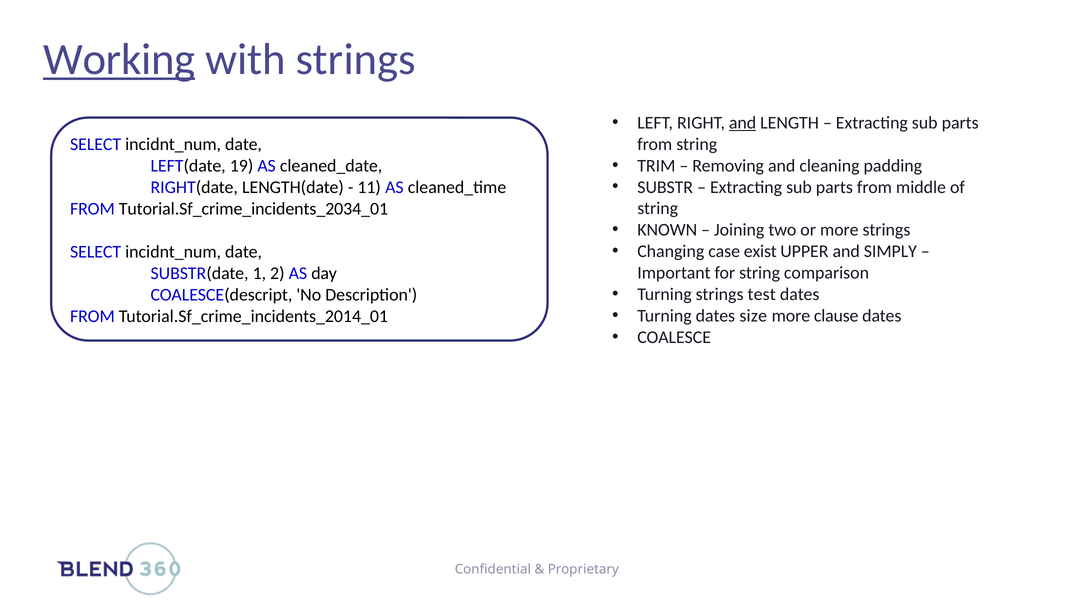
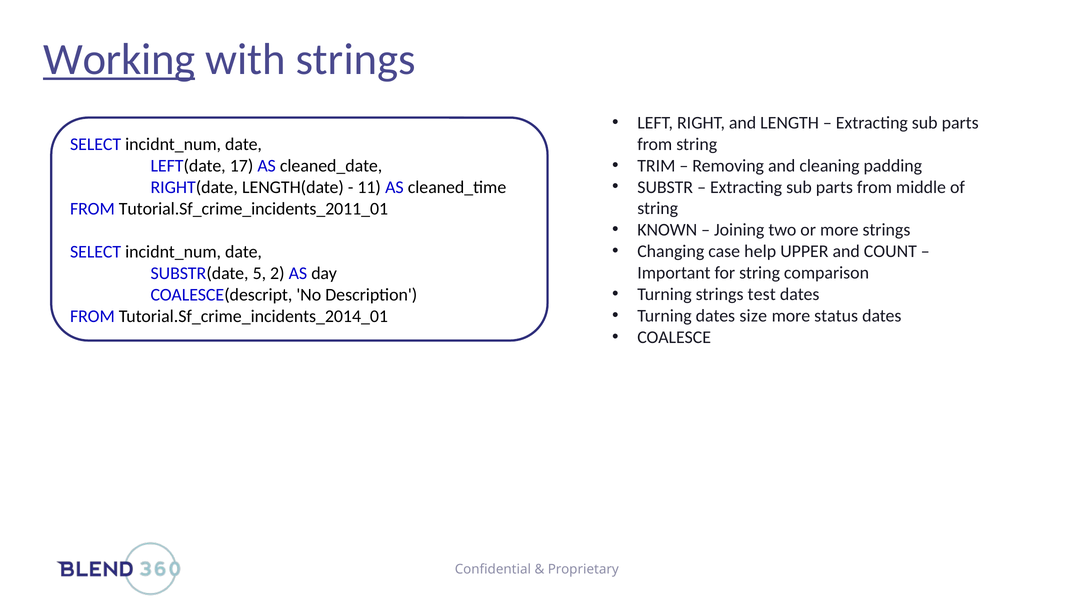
and at (743, 123) underline: present -> none
19: 19 -> 17
Tutorial.Sf_crime_incidents_2034_01: Tutorial.Sf_crime_incidents_2034_01 -> Tutorial.Sf_crime_incidents_2011_01
exist: exist -> help
SIMPLY: SIMPLY -> COUNT
1: 1 -> 5
clause: clause -> status
